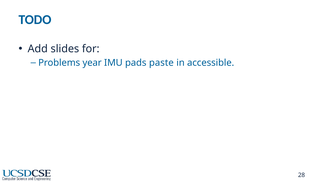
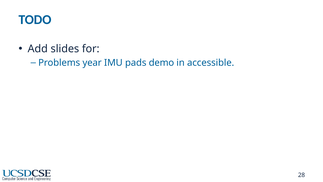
paste: paste -> demo
